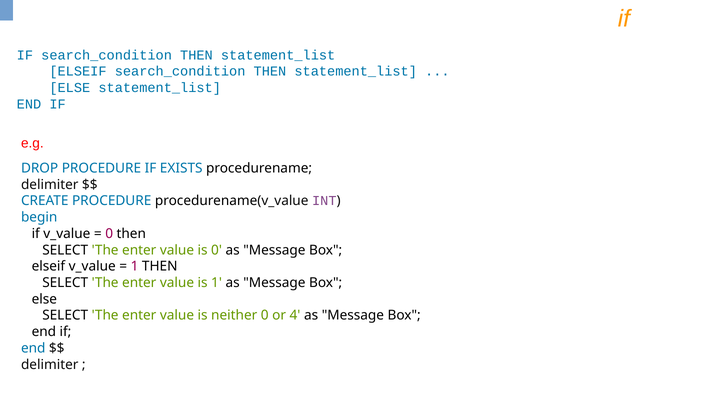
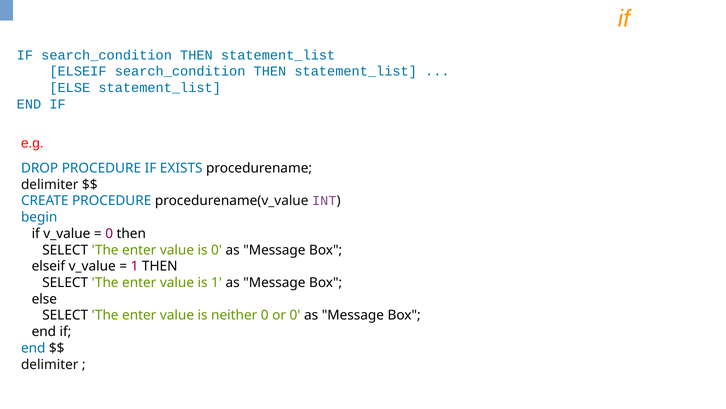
or 4: 4 -> 0
